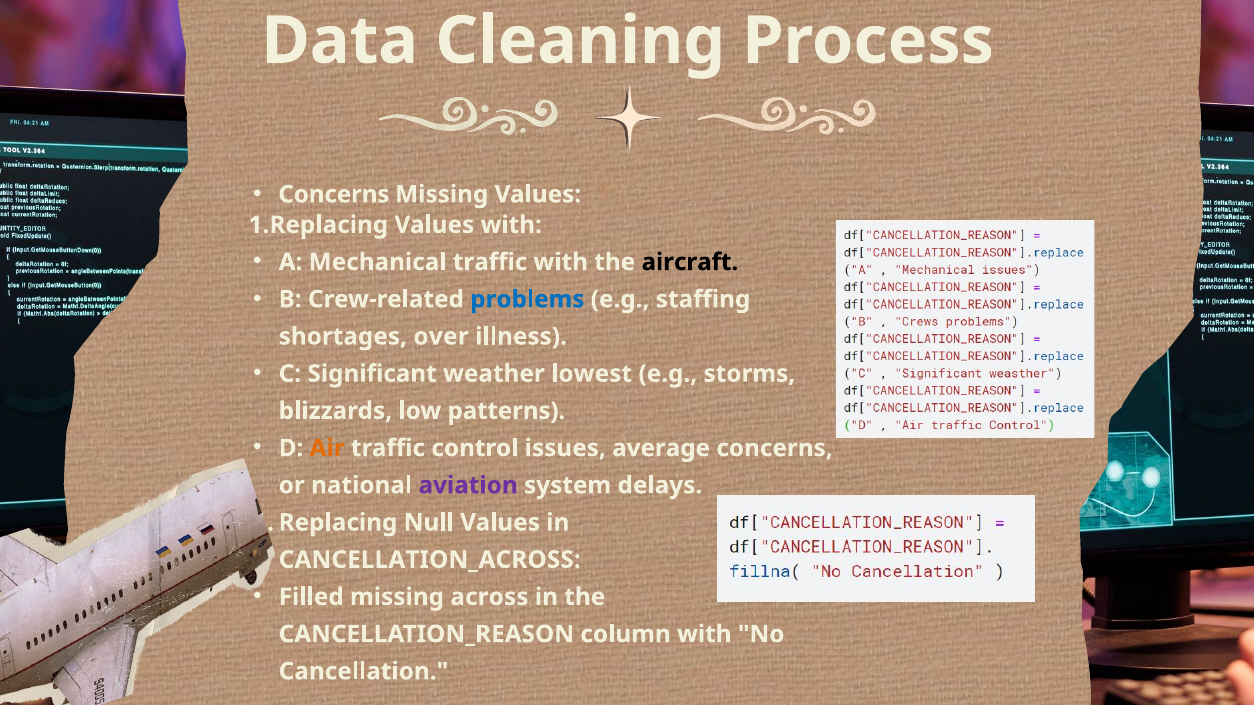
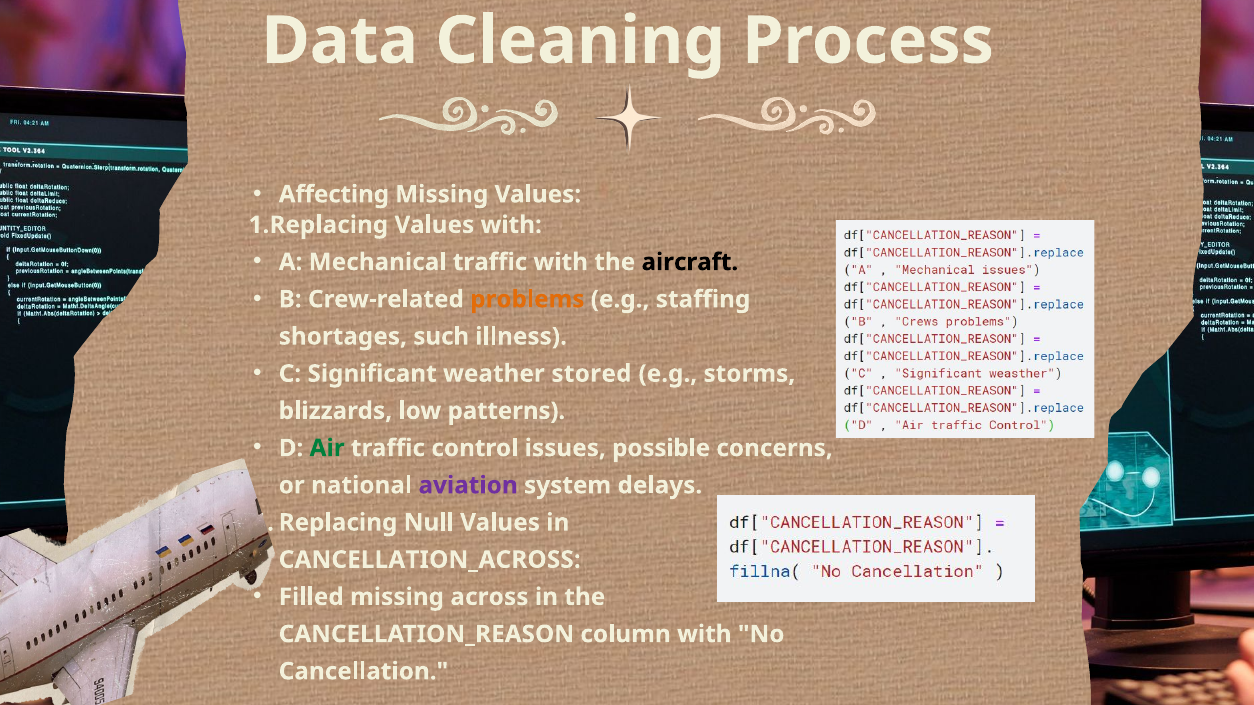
Concerns at (334, 194): Concerns -> Affecting
problems colour: blue -> orange
over: over -> such
lowest: lowest -> stored
Air colour: orange -> green
average: average -> possible
